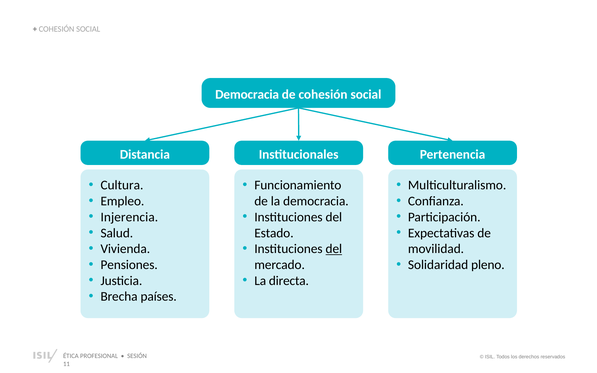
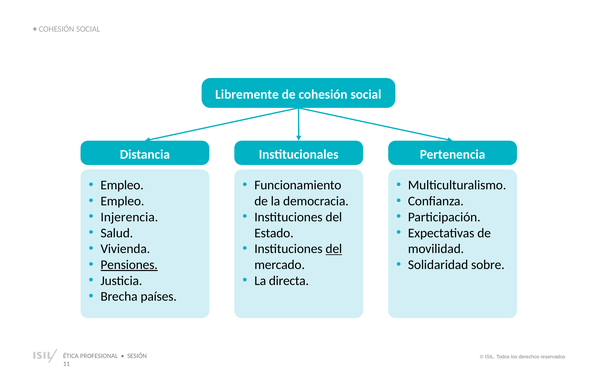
Democracia at (247, 94): Democracia -> Libremente
Cultura at (122, 185): Cultura -> Empleo
Pensiones underline: none -> present
pleno: pleno -> sobre
